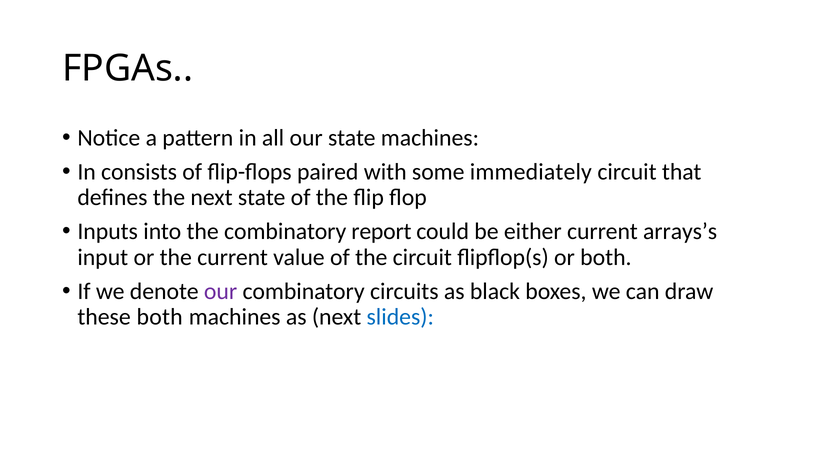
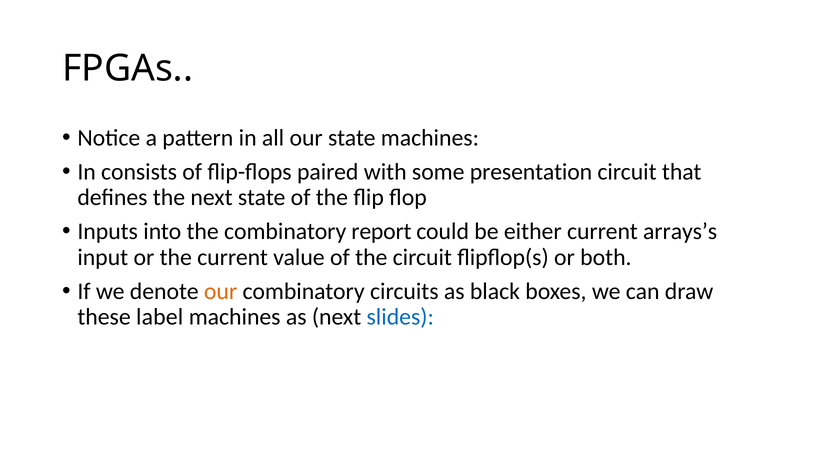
immediately: immediately -> presentation
our at (221, 292) colour: purple -> orange
these both: both -> label
